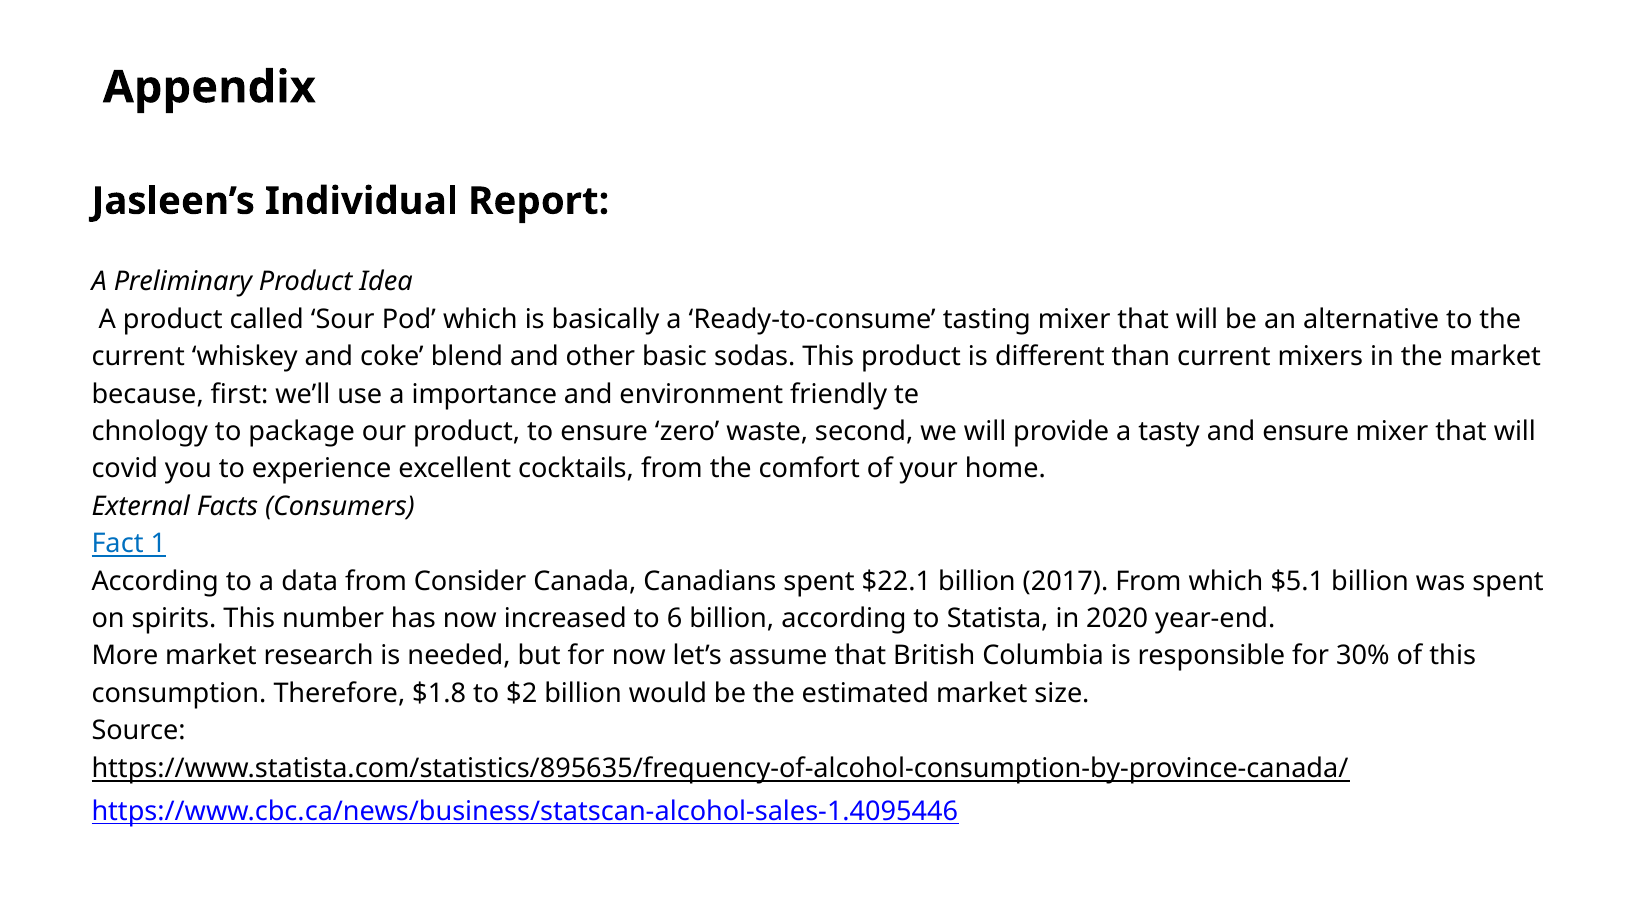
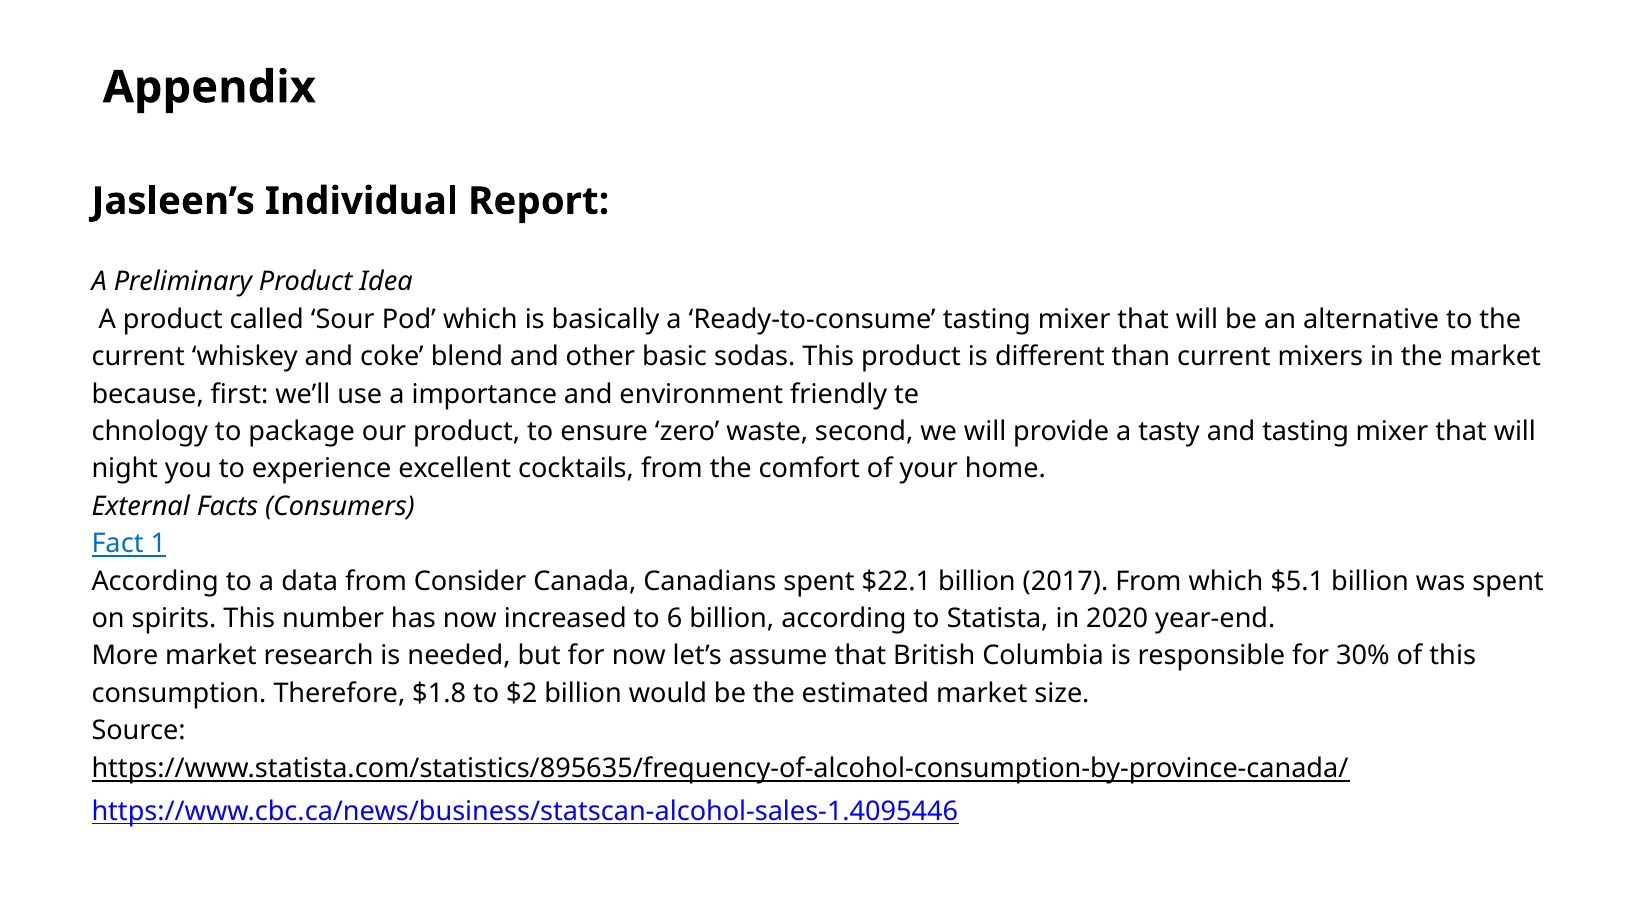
and ensure: ensure -> tasting
covid: covid -> night
